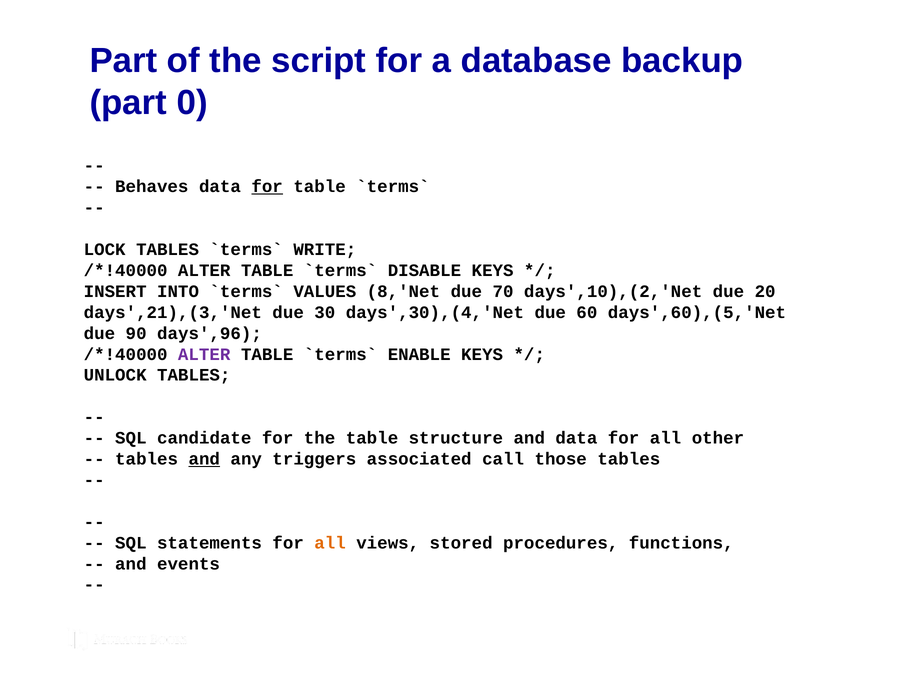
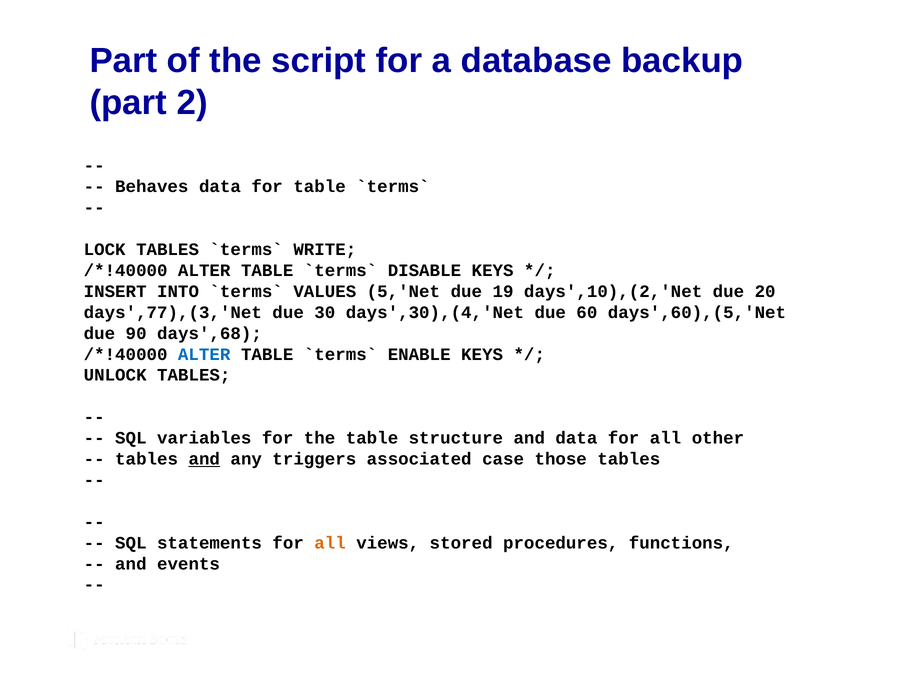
0: 0 -> 2
for at (267, 187) underline: present -> none
8,'Net: 8,'Net -> 5,'Net
70: 70 -> 19
days',21),(3,'Net: days',21),(3,'Net -> days',77),(3,'Net
days',96: days',96 -> days',68
ALTER at (204, 354) colour: purple -> blue
candidate: candidate -> variables
call: call -> case
